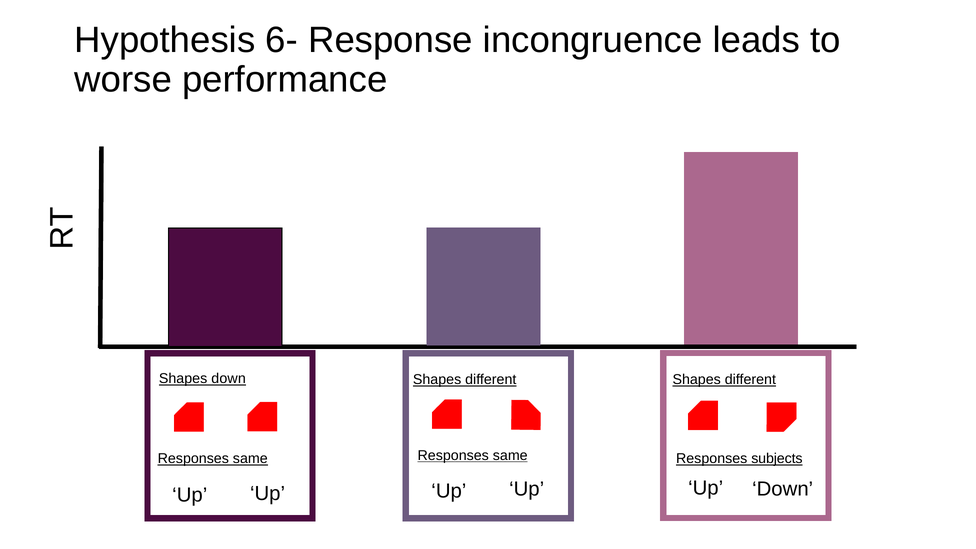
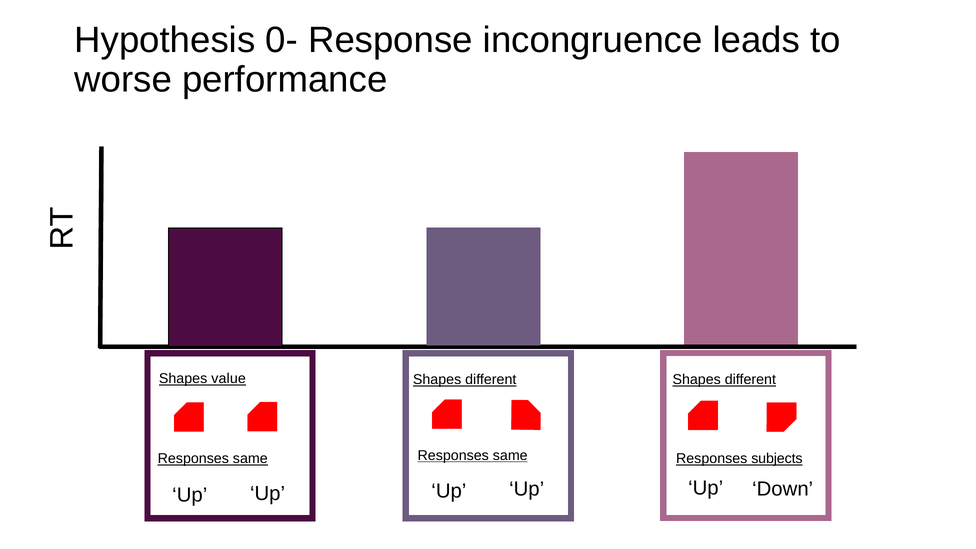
6-: 6- -> 0-
Shapes down: down -> value
